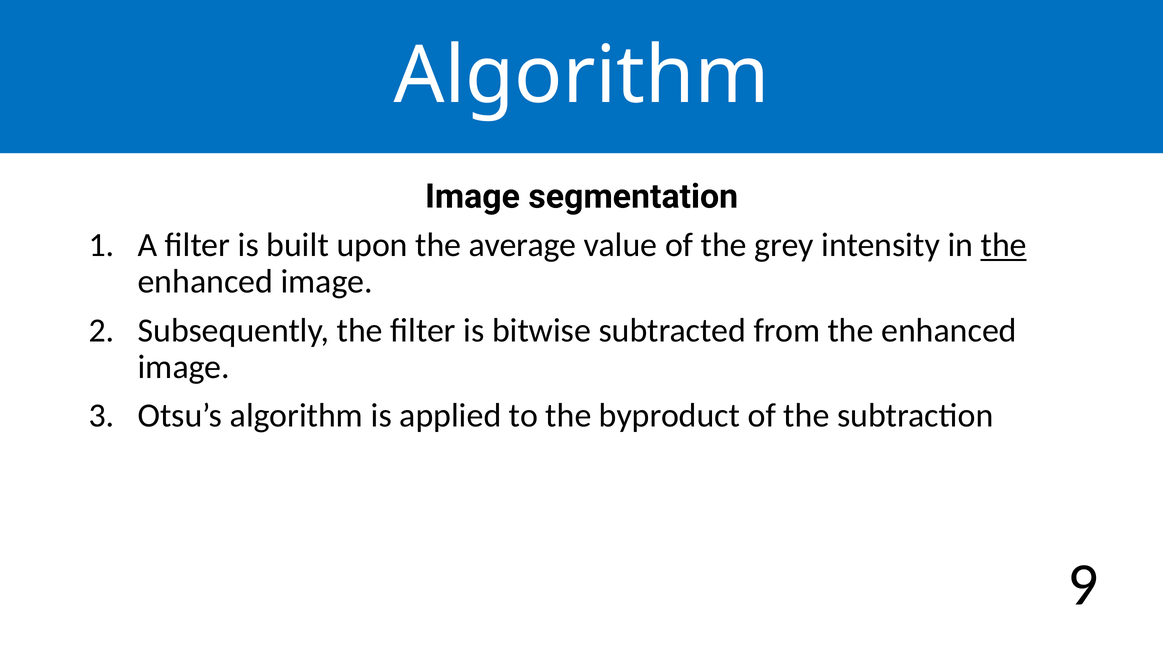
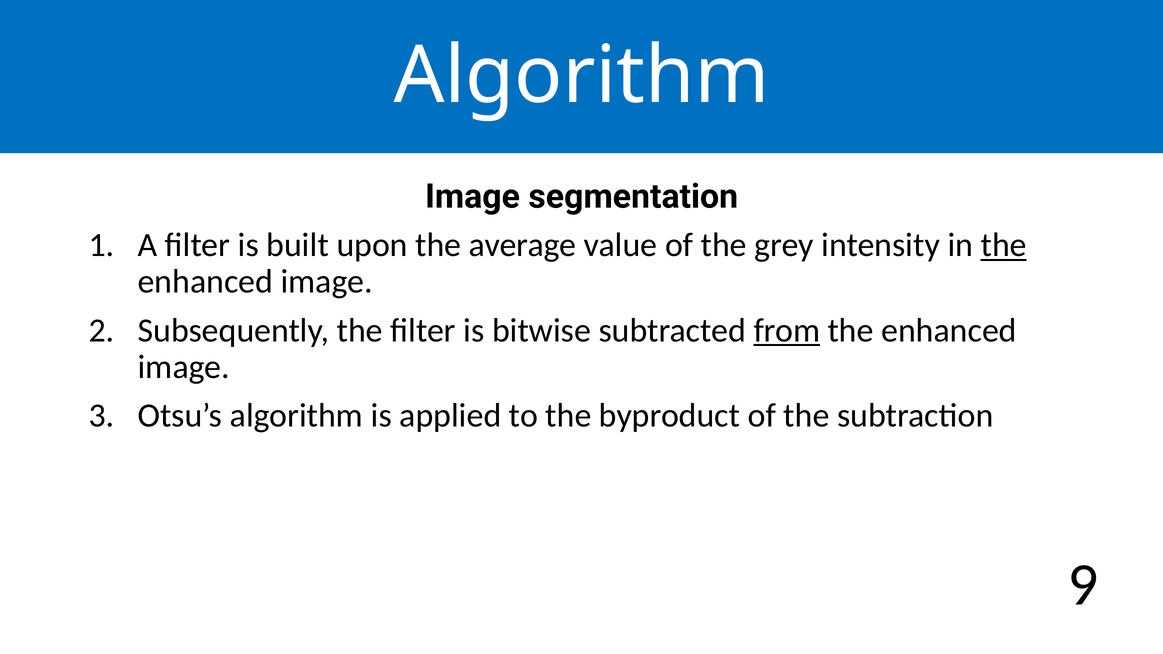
from underline: none -> present
